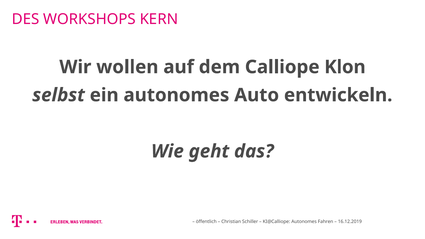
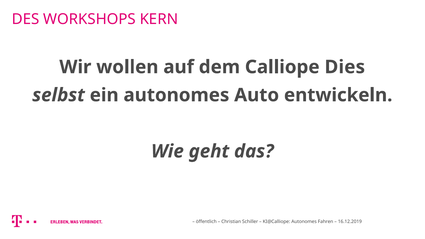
Klon: Klon -> Dies
